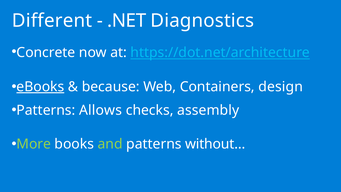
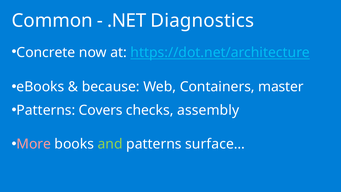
Different: Different -> Common
eBooks underline: present -> none
design: design -> master
Allows: Allows -> Covers
More colour: light green -> pink
without…: without… -> surface…
